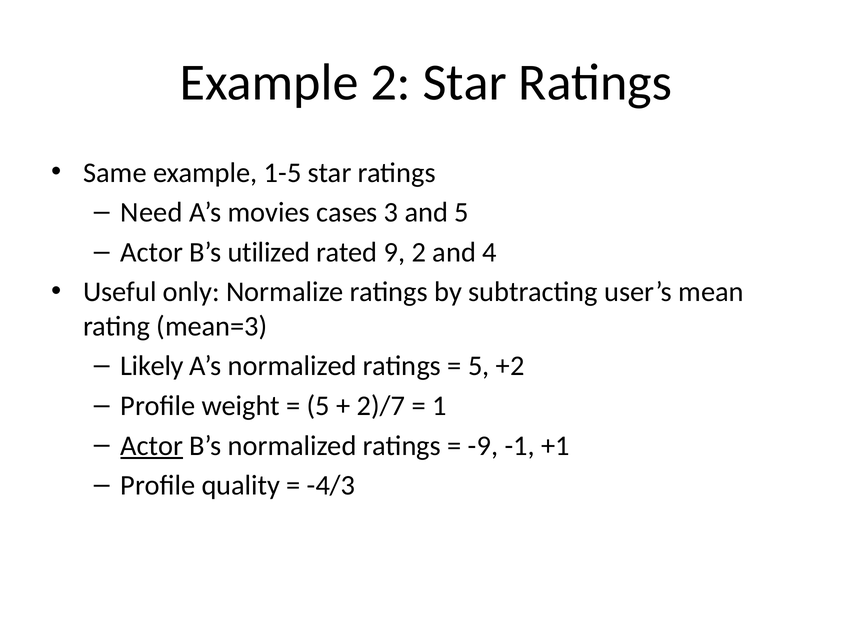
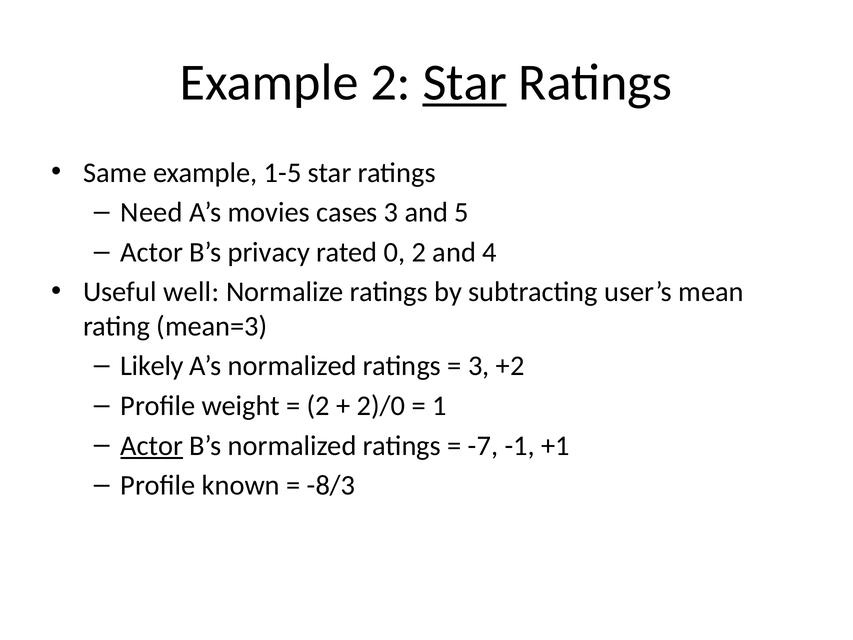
Star at (465, 83) underline: none -> present
utilized: utilized -> privacy
9: 9 -> 0
only: only -> well
5 at (479, 366): 5 -> 3
5 at (318, 406): 5 -> 2
2)/7: 2)/7 -> 2)/0
-9: -9 -> -7
quality: quality -> known
-4/3: -4/3 -> -8/3
